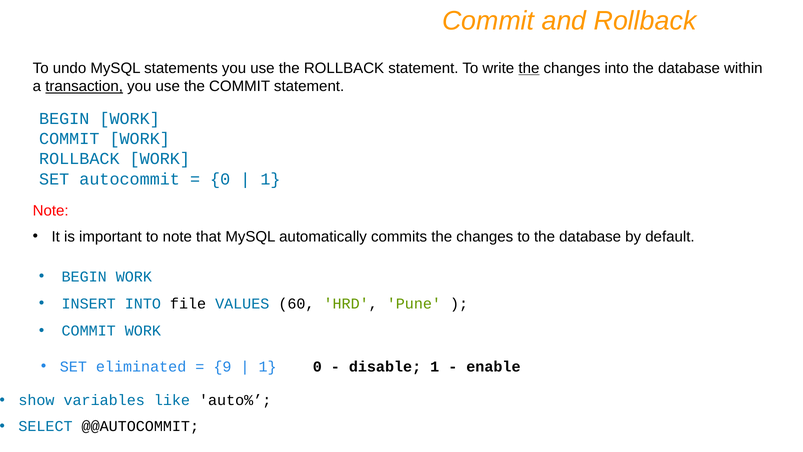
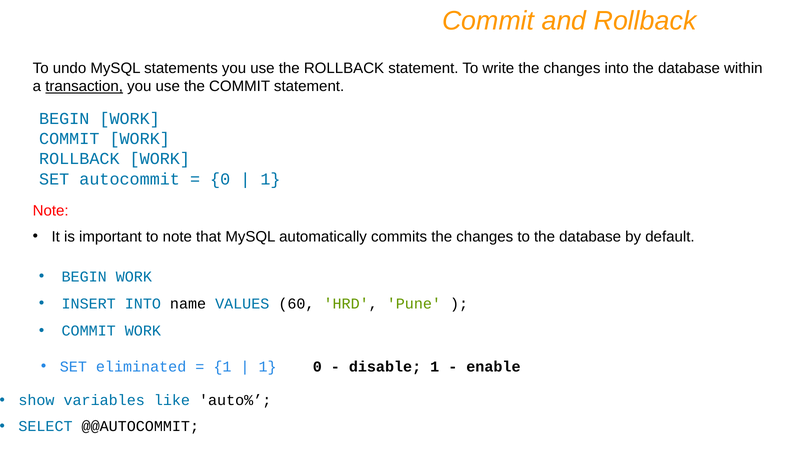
the at (529, 68) underline: present -> none
file: file -> name
9 at (222, 366): 9 -> 1
